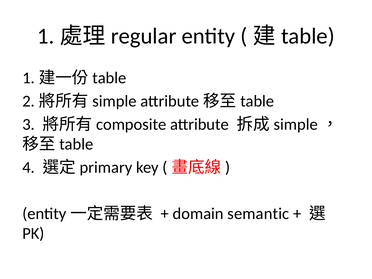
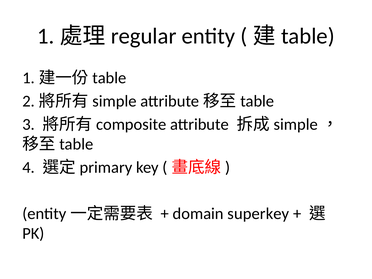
semantic: semantic -> superkey
